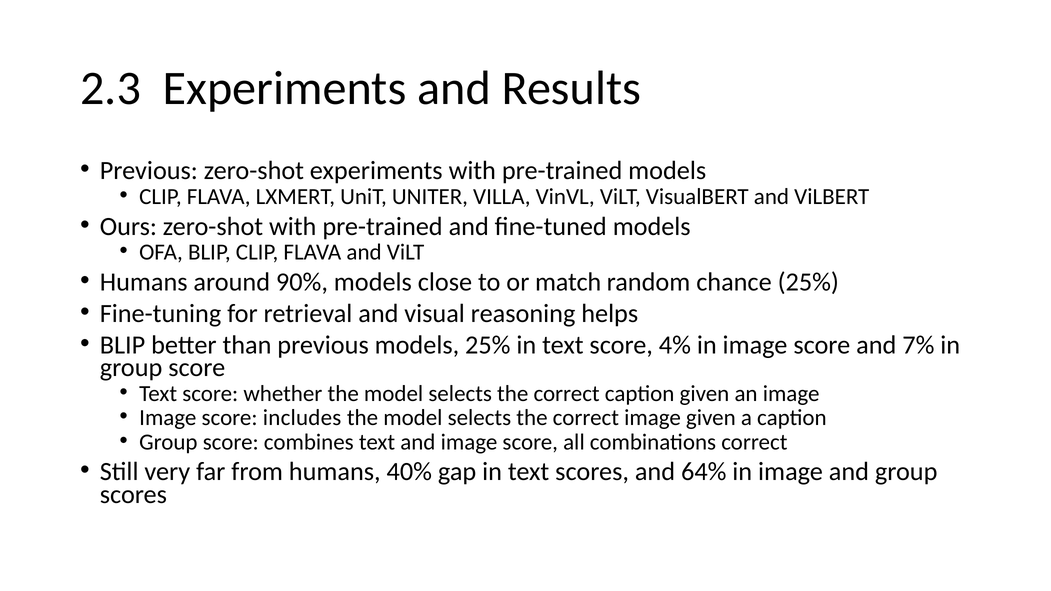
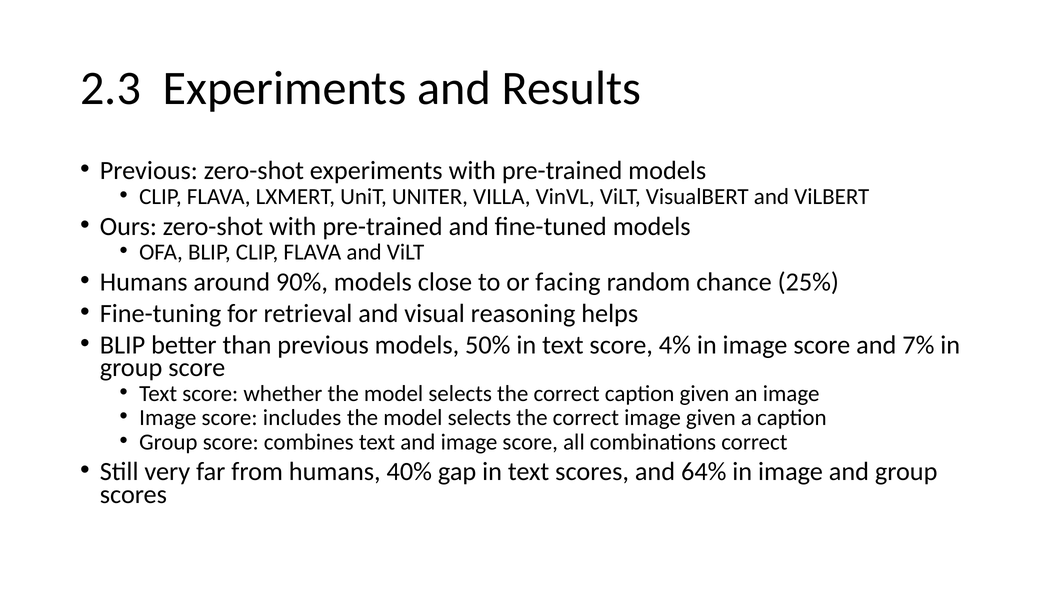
match: match -> facing
models 25%: 25% -> 50%
